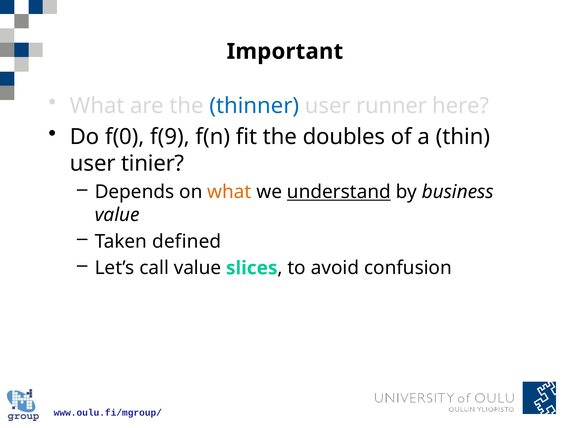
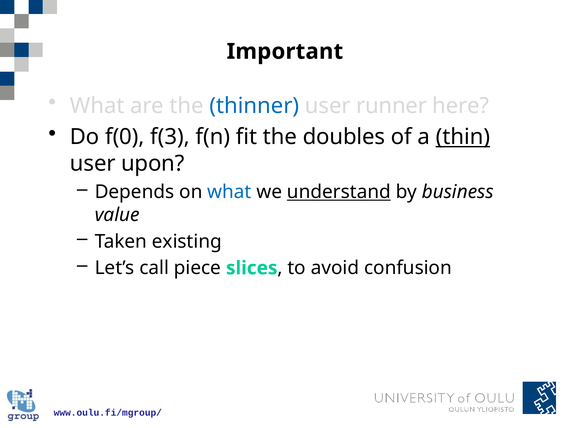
f(9: f(9 -> f(3
thin underline: none -> present
tinier: tinier -> upon
what at (229, 192) colour: orange -> blue
defined: defined -> existing
call value: value -> piece
